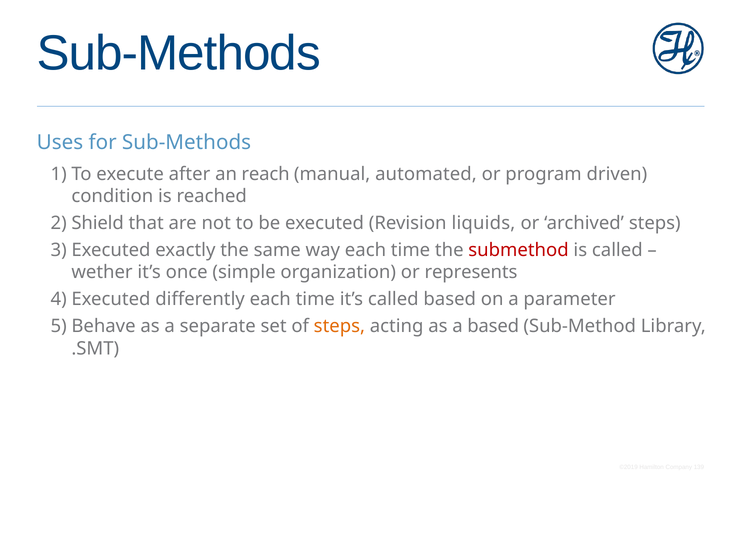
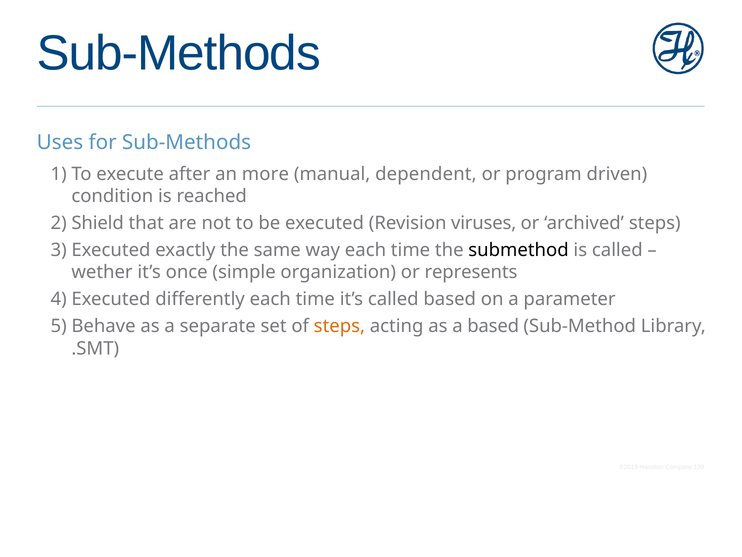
reach: reach -> more
automated: automated -> dependent
liquids: liquids -> viruses
submethod colour: red -> black
